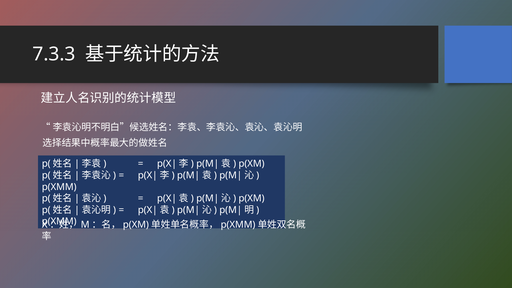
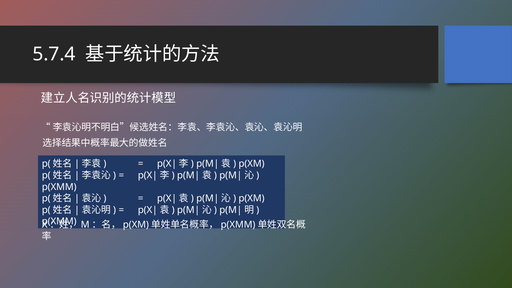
7.3.3: 7.3.3 -> 5.7.4
